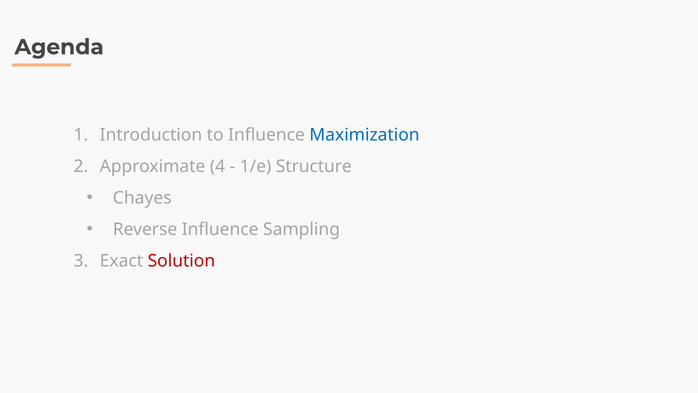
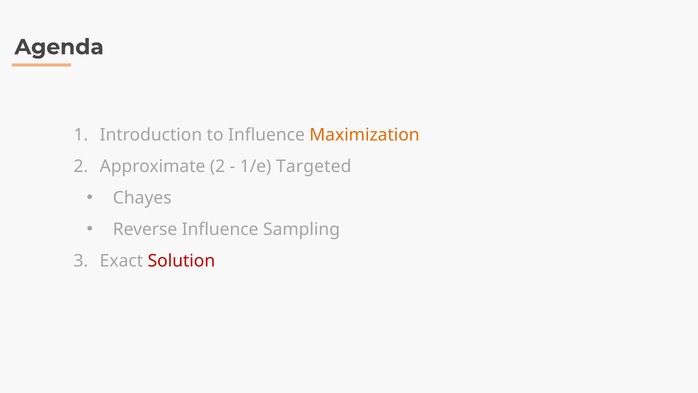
Maximization colour: blue -> orange
Approximate 4: 4 -> 2
Structure: Structure -> Targeted
